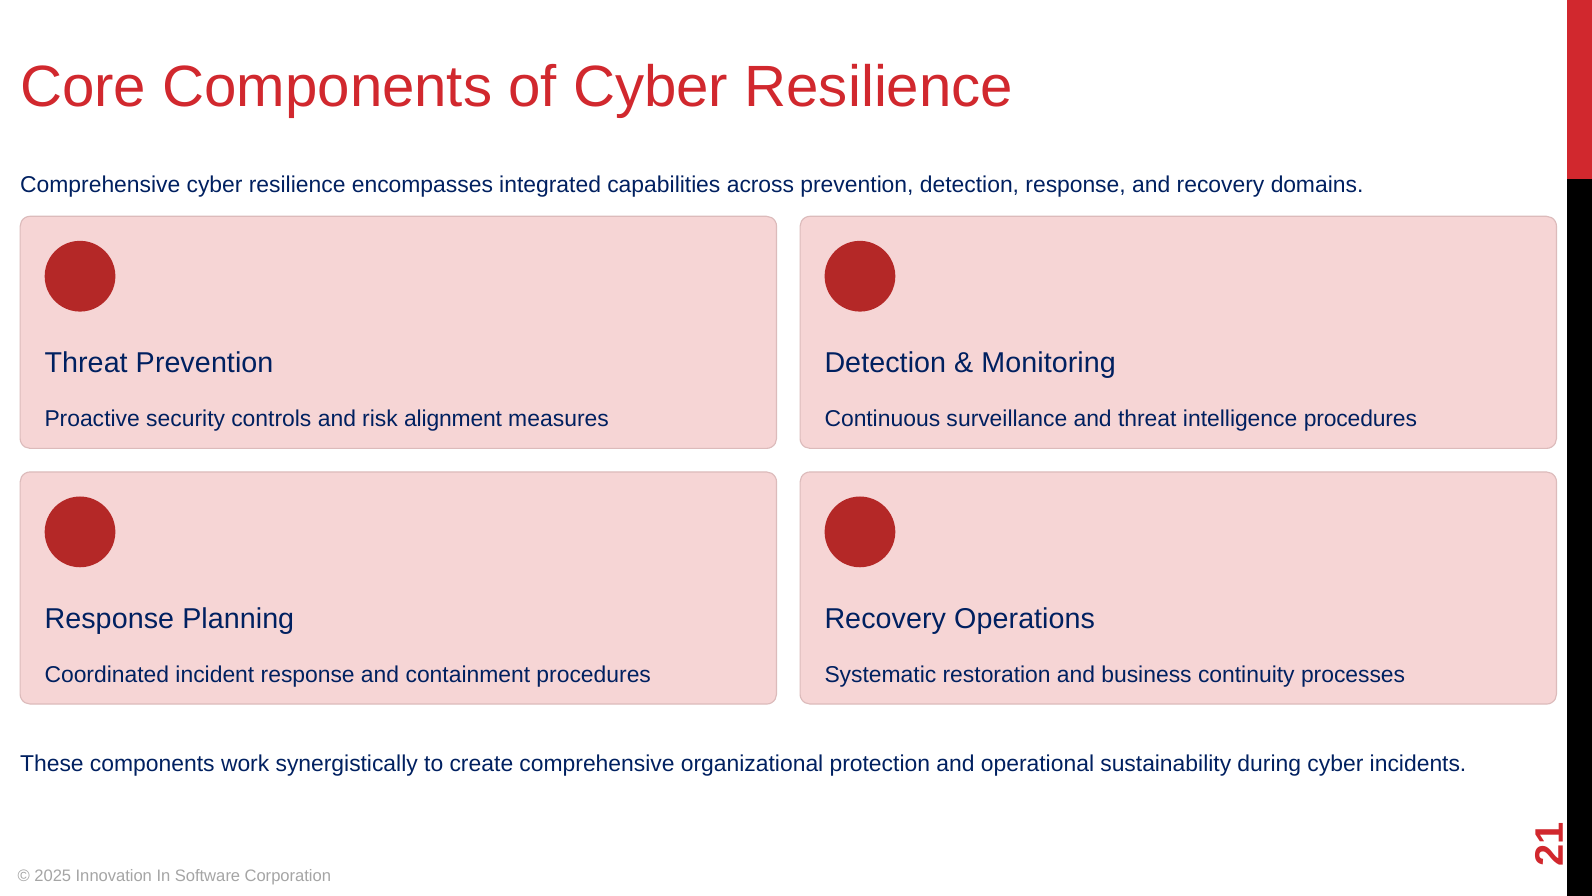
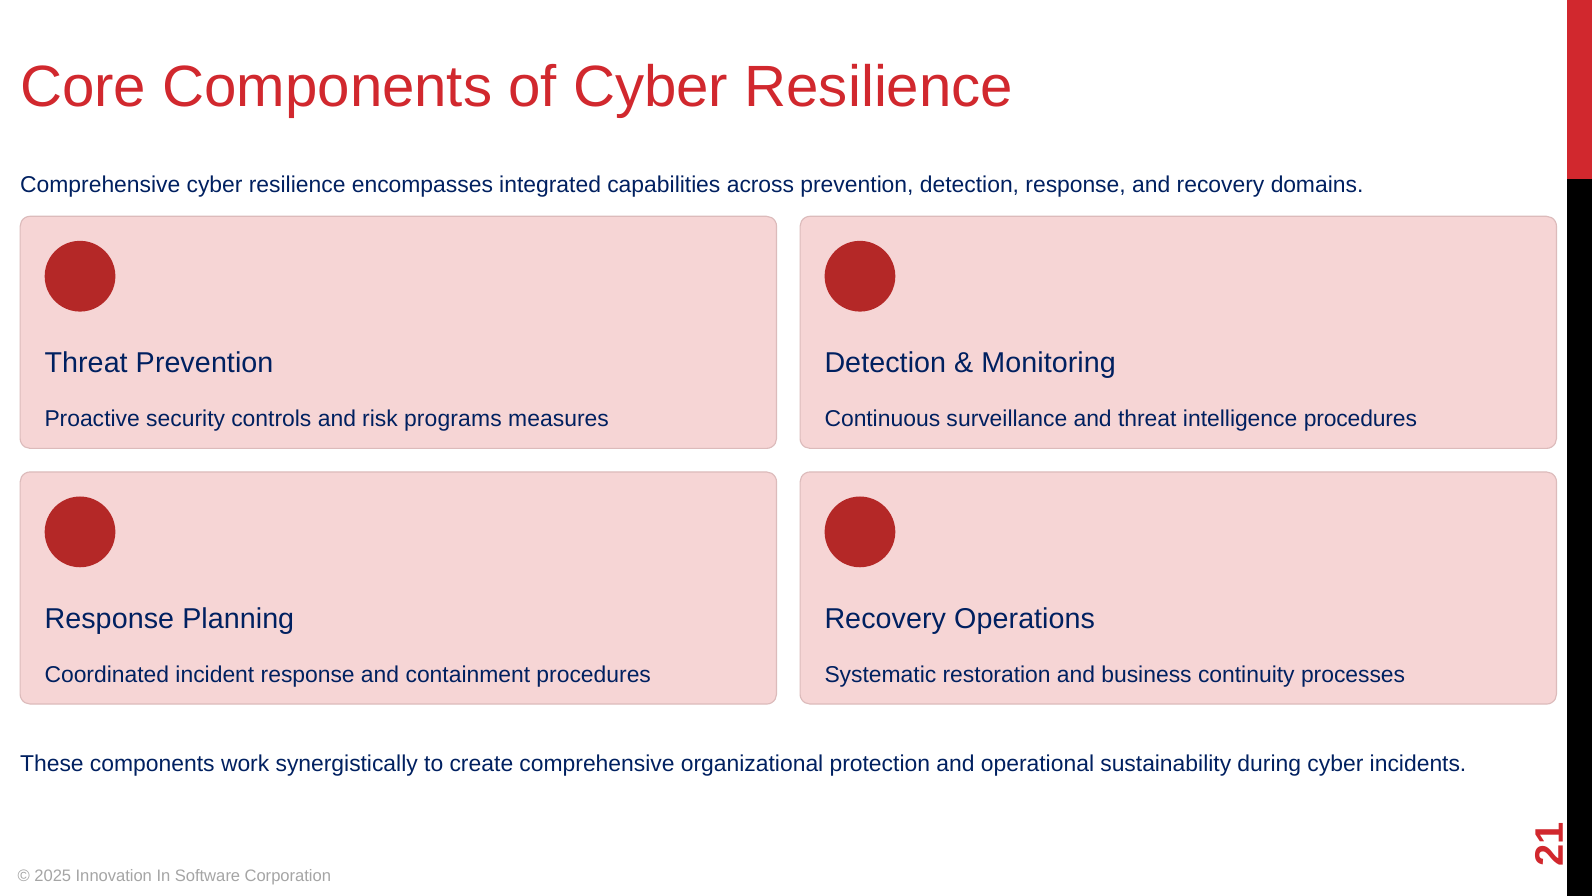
alignment: alignment -> programs
